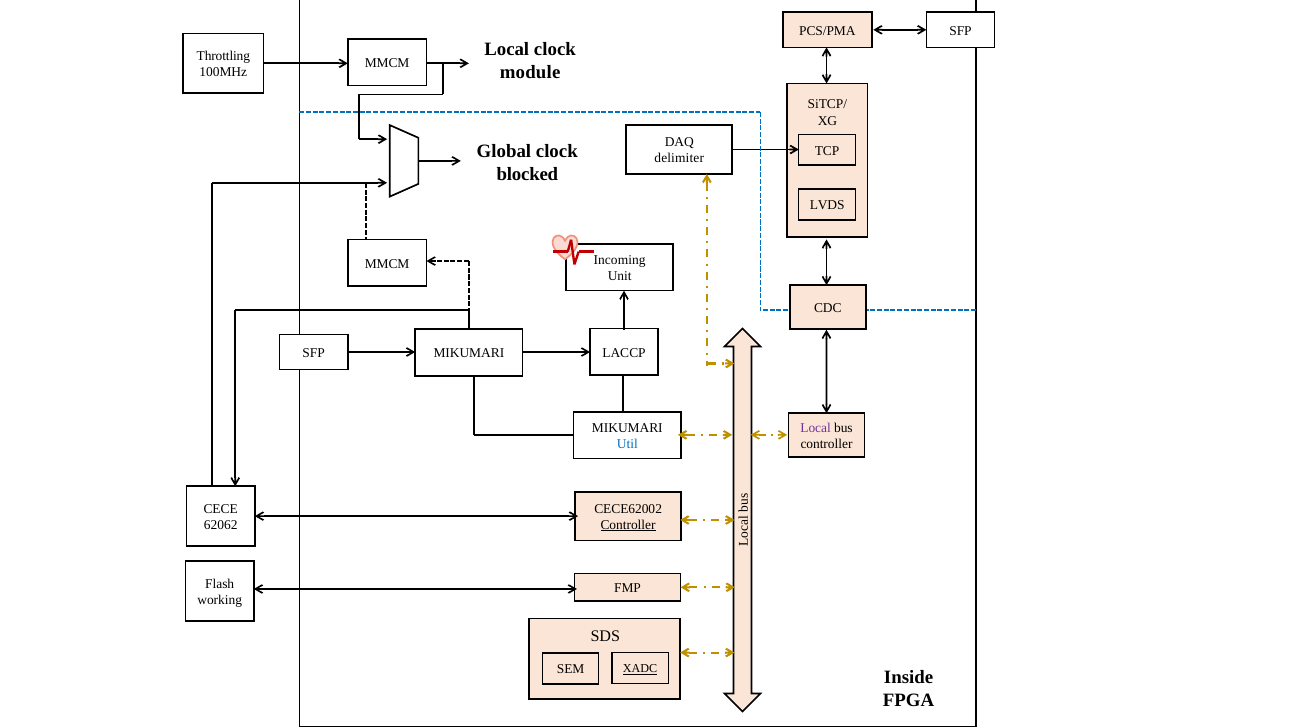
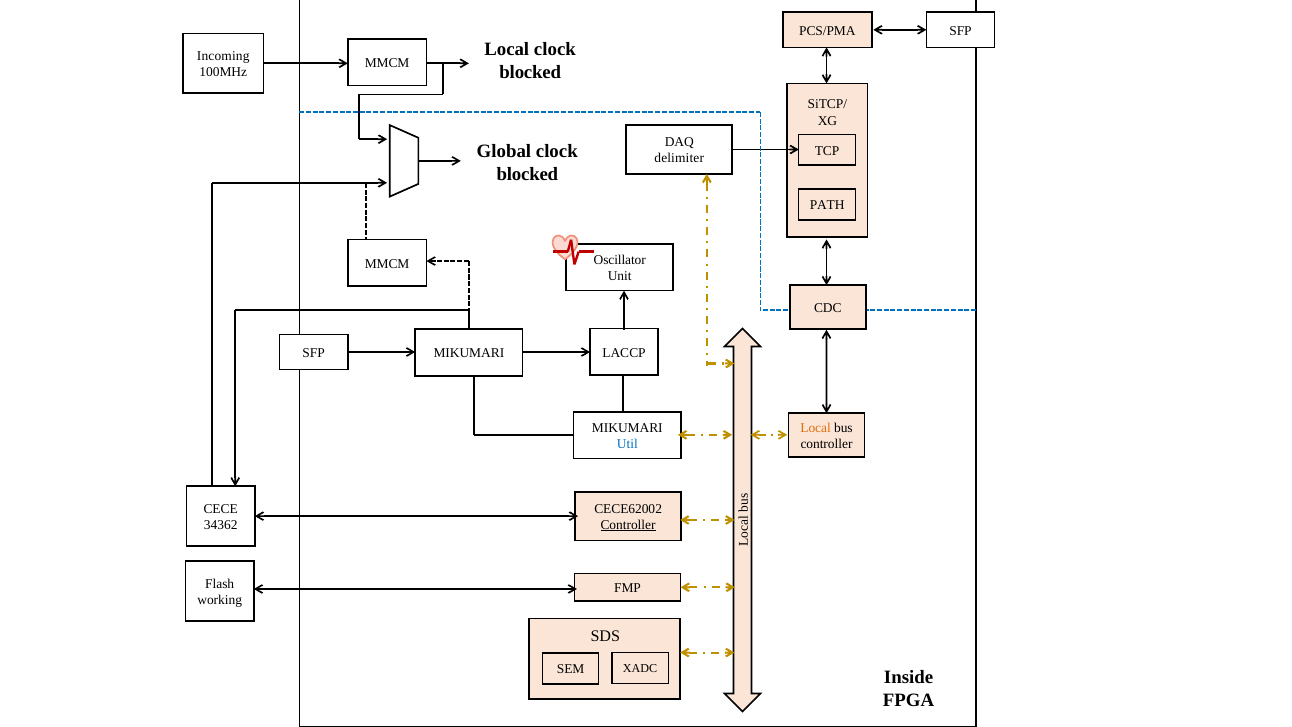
Throttling: Throttling -> Incoming
module at (530, 72): module -> blocked
LVDS: LVDS -> PATH
Incoming: Incoming -> Oscillator
Local at (816, 428) colour: purple -> orange
62062: 62062 -> 34362
XADC underline: present -> none
